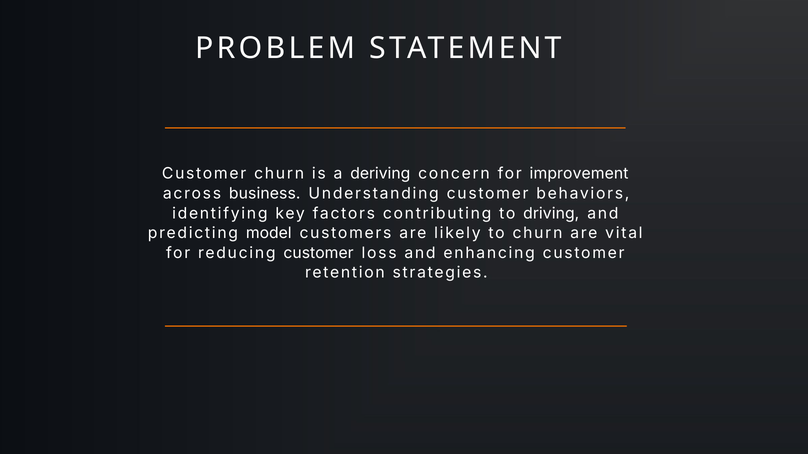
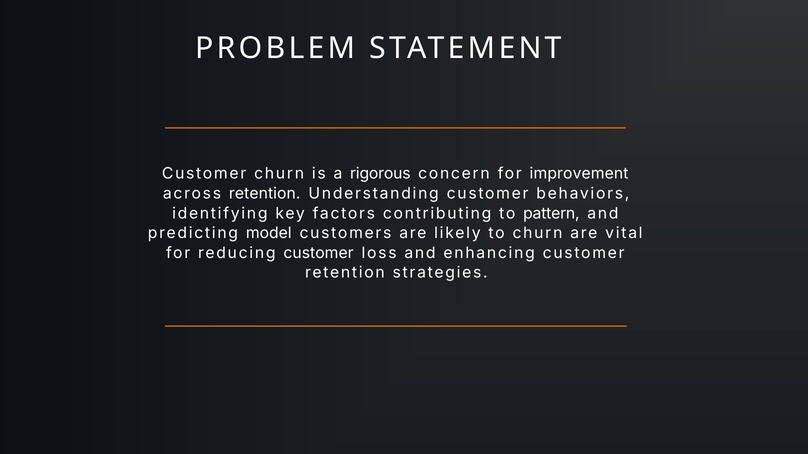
deriving: deriving -> rigorous
across business: business -> retention
driving: driving -> pattern
